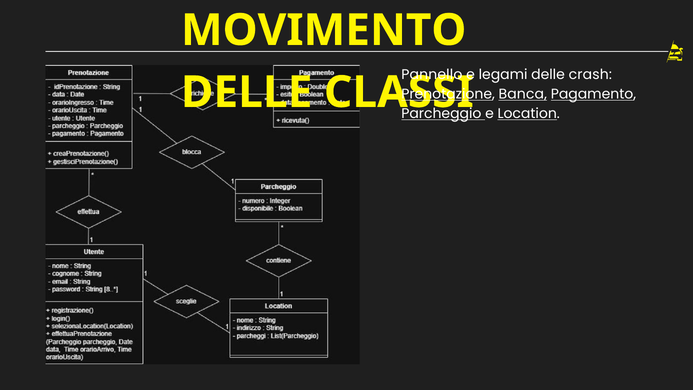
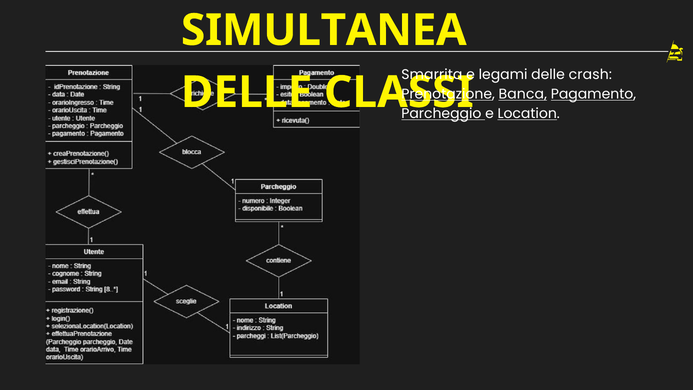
MOVIMENTO: MOVIMENTO -> SIMULTANEA
Pannello: Pannello -> Smarrita
